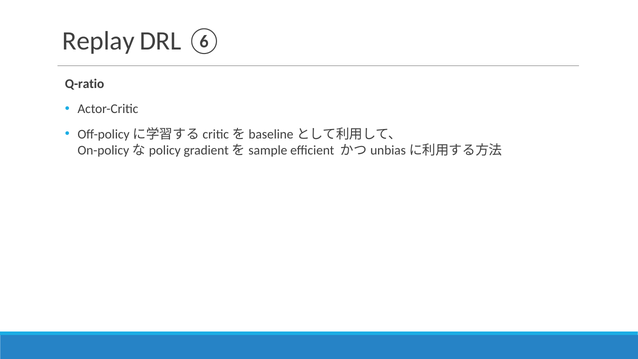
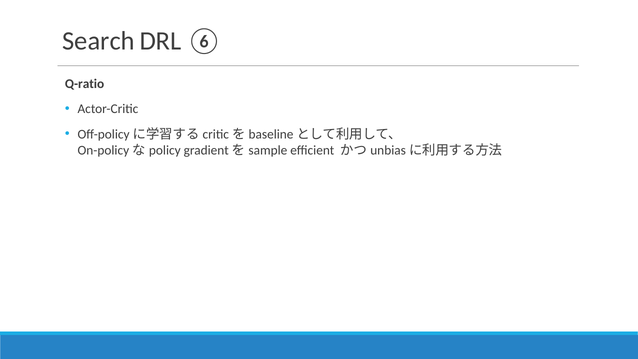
Replay: Replay -> Search
